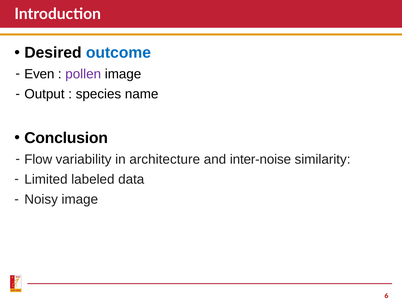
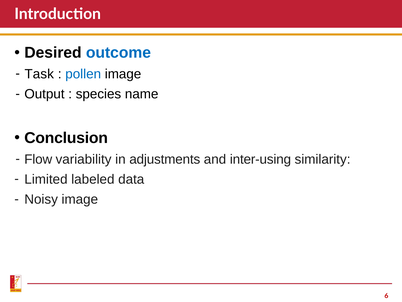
Even: Even -> Task
pollen colour: purple -> blue
architecture: architecture -> adjustments
inter-noise: inter-noise -> inter-using
